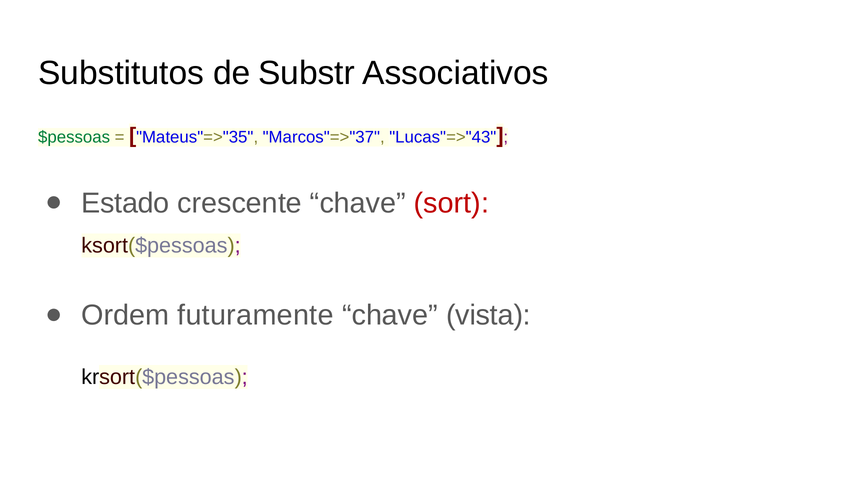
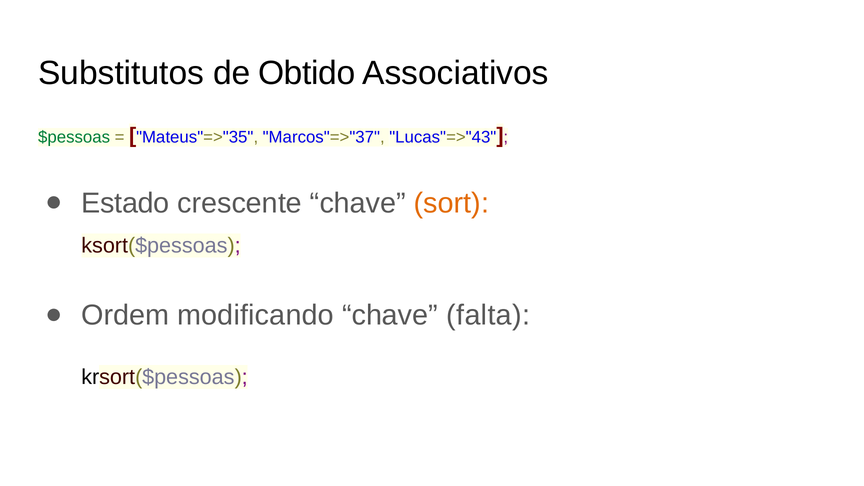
Substr: Substr -> Obtido
sort colour: red -> orange
futuramente: futuramente -> modificando
vista: vista -> falta
